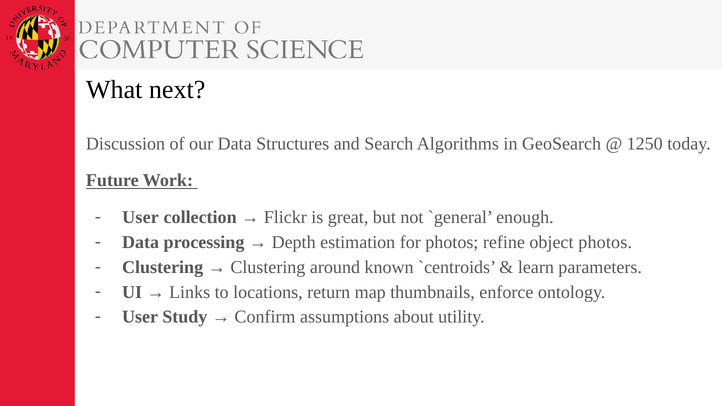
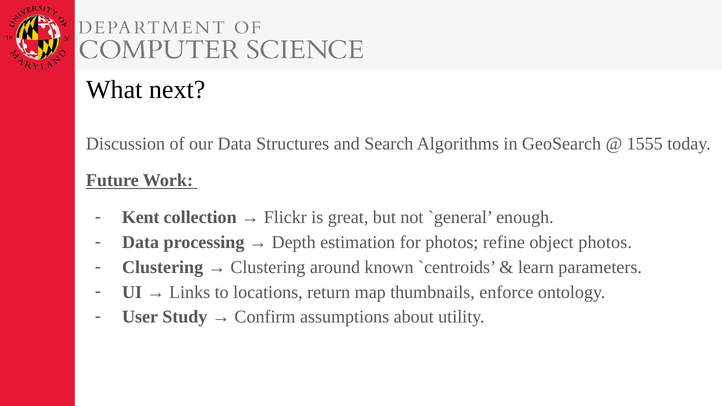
1250: 1250 -> 1555
User at (141, 217): User -> Kent
